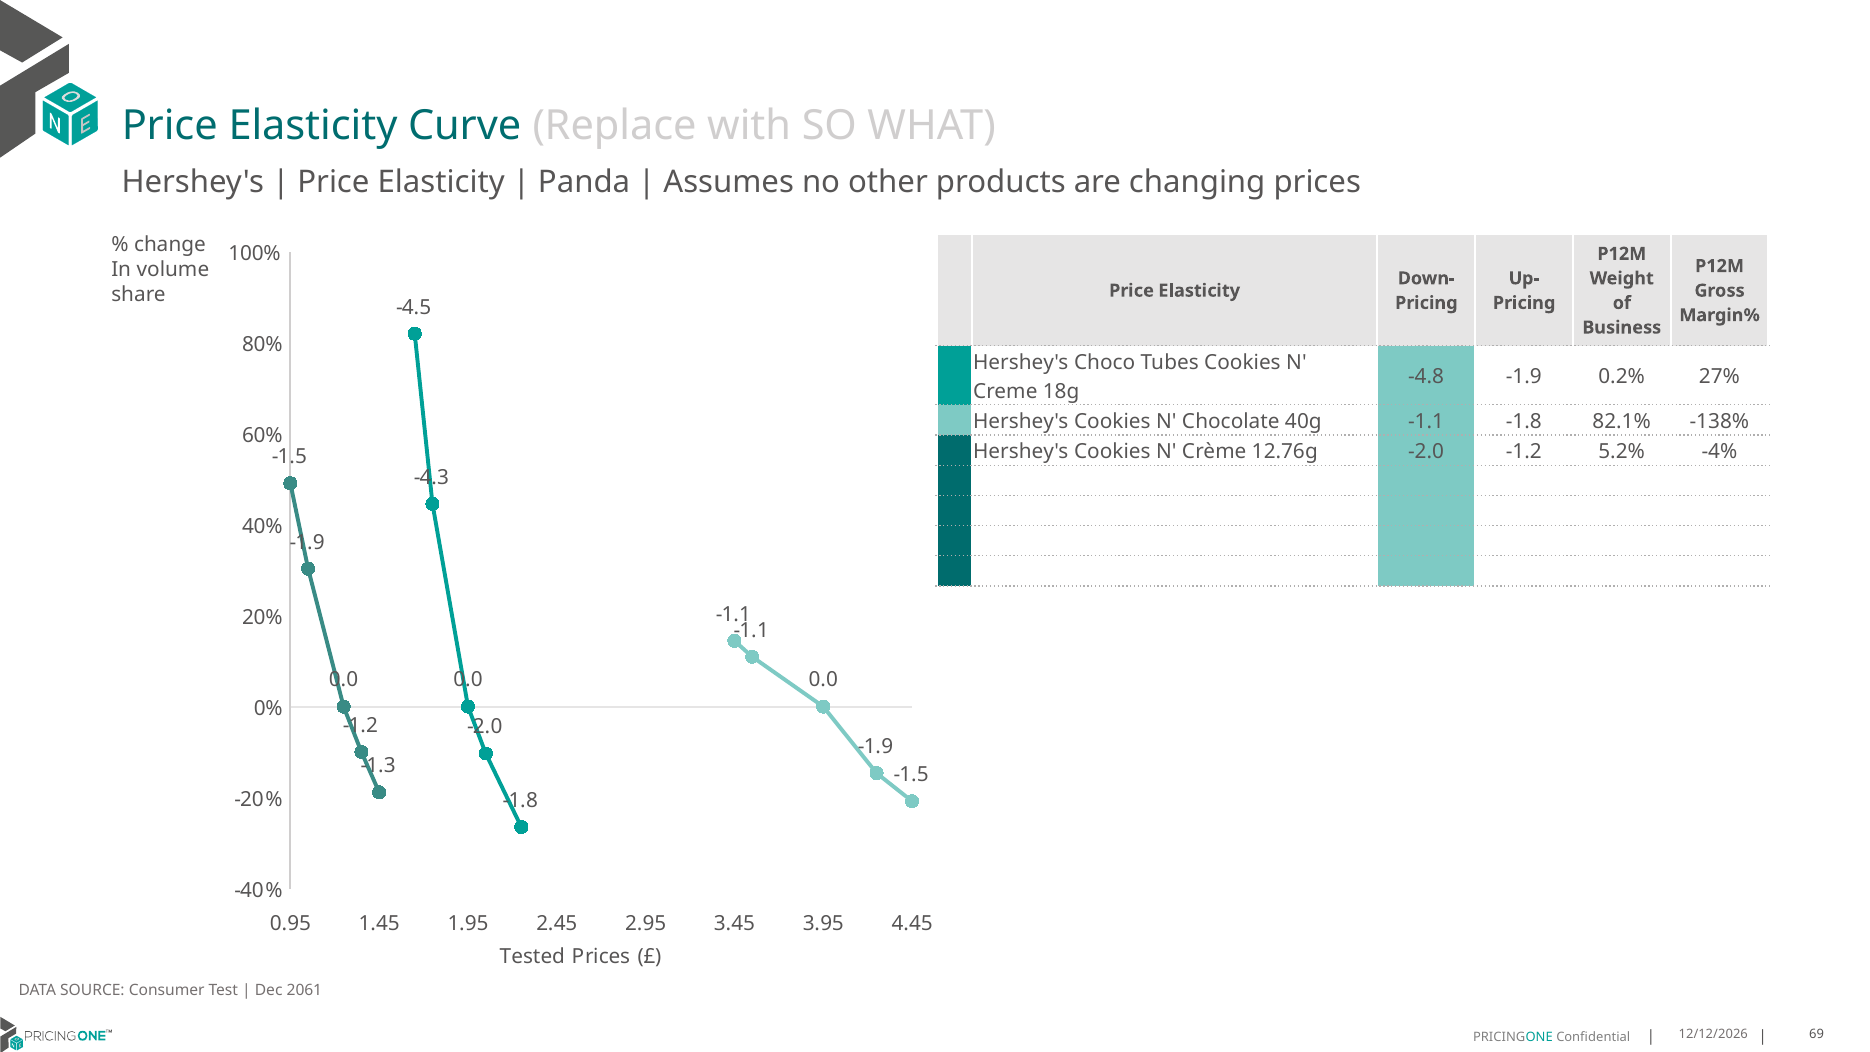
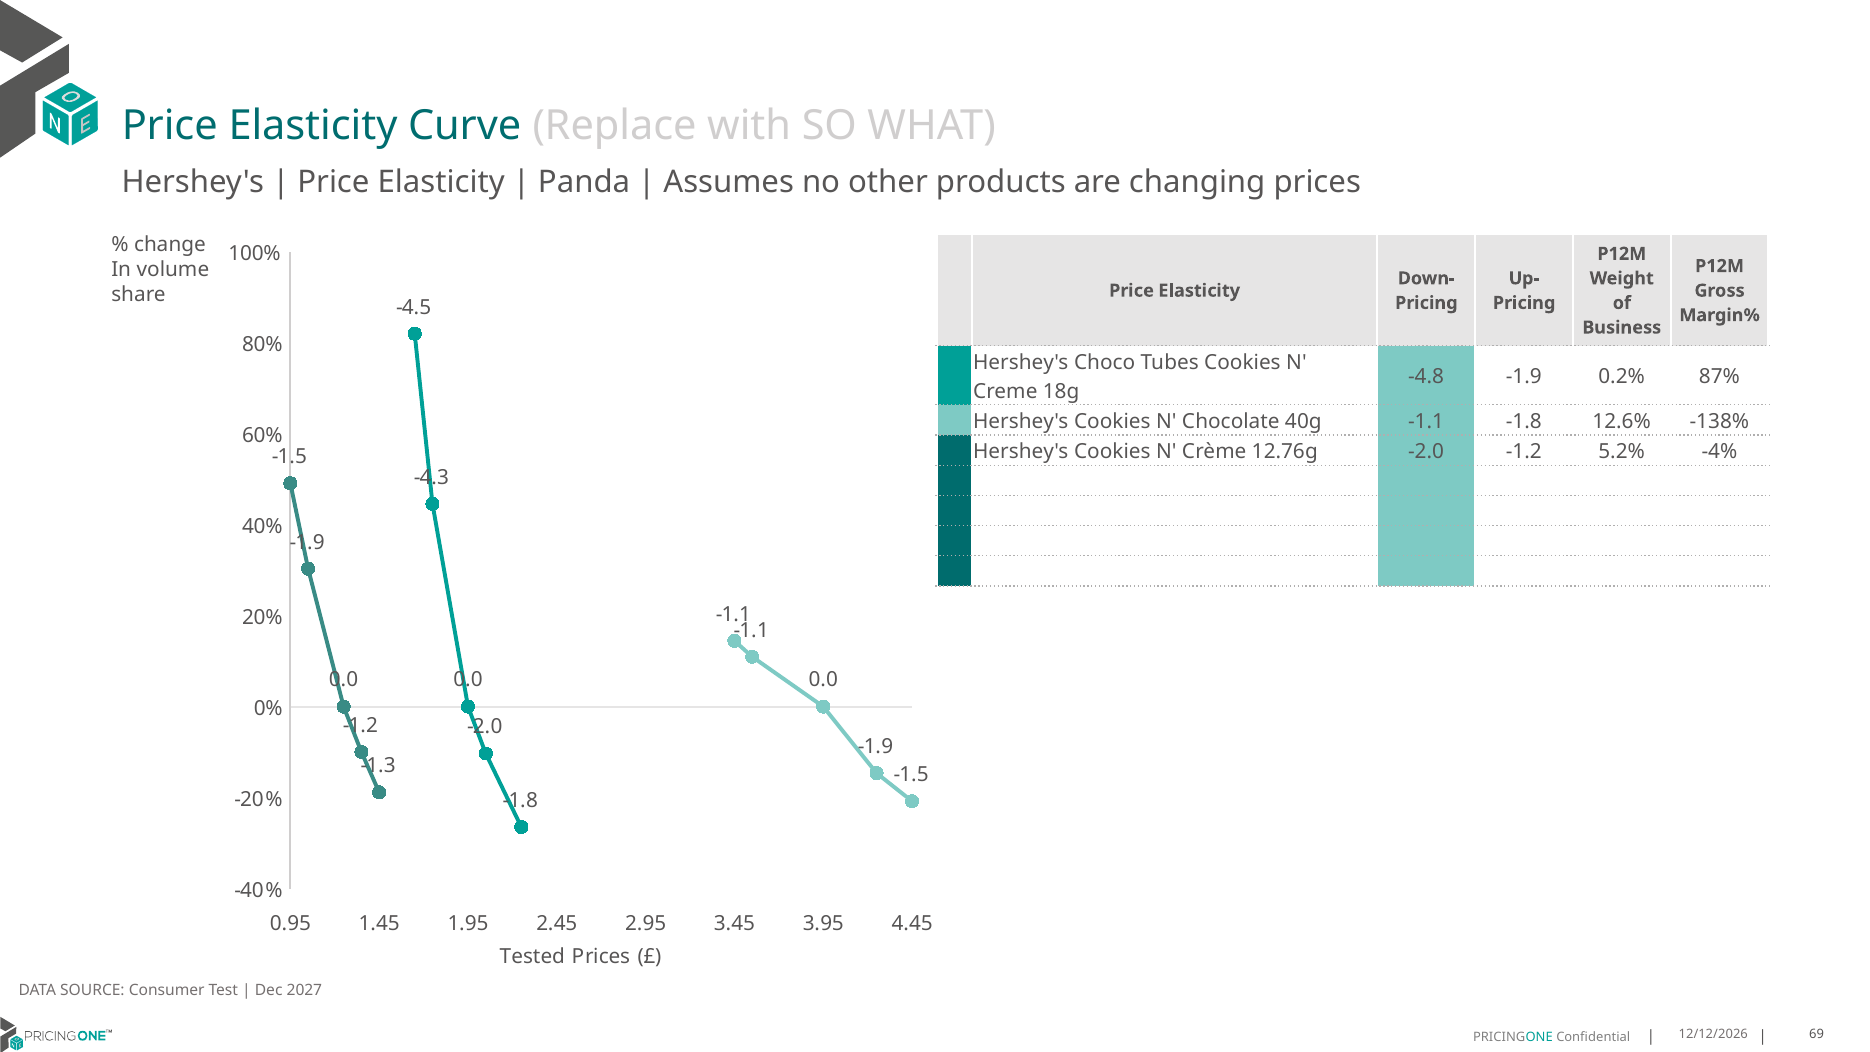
27%: 27% -> 87%
82.1%: 82.1% -> 12.6%
2061: 2061 -> 2027
